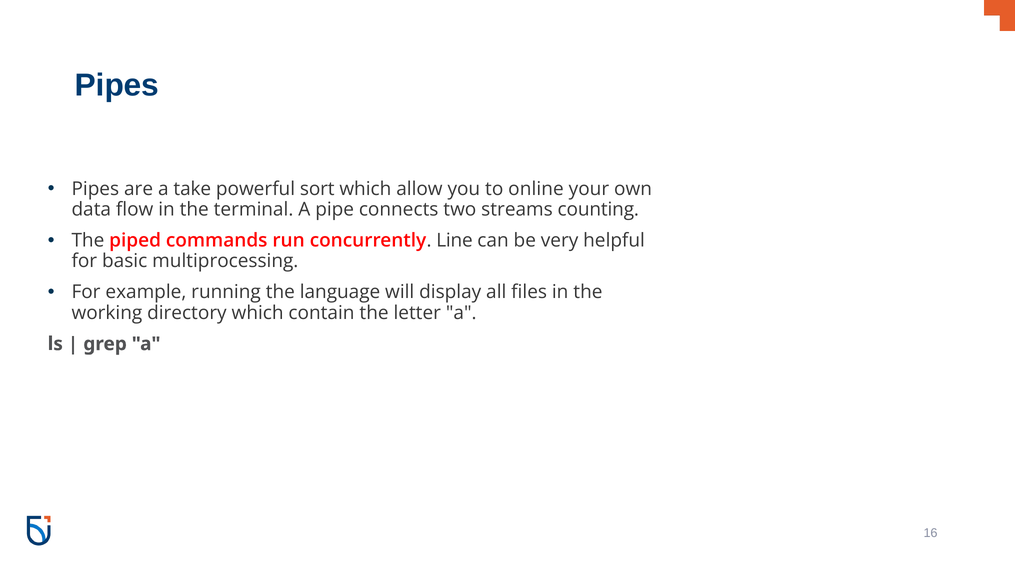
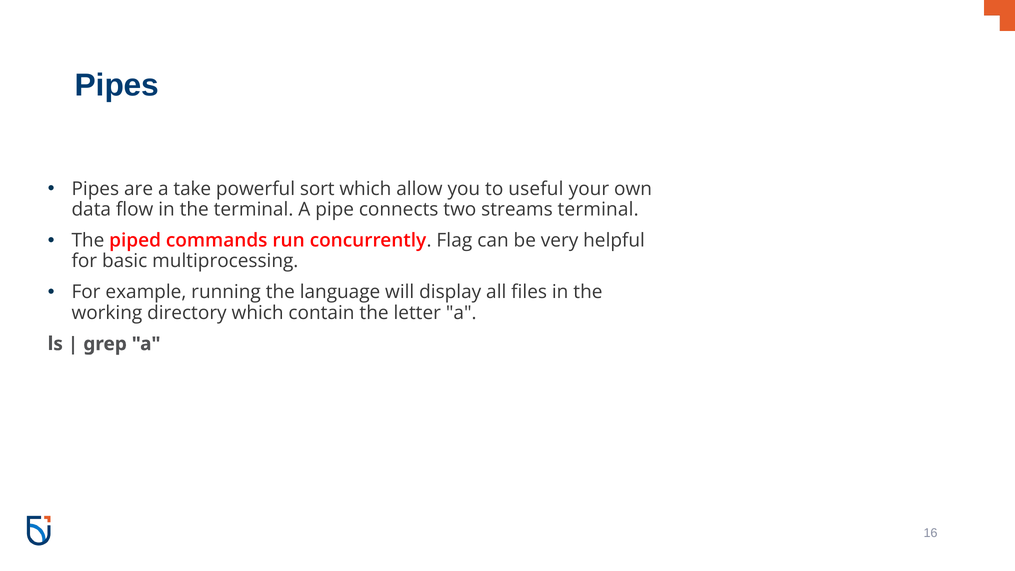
online: online -> useful
streams counting: counting -> terminal
Line: Line -> Flag
